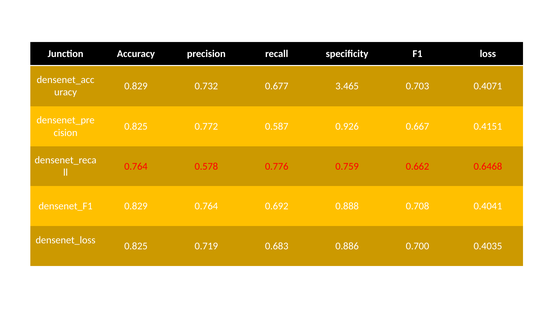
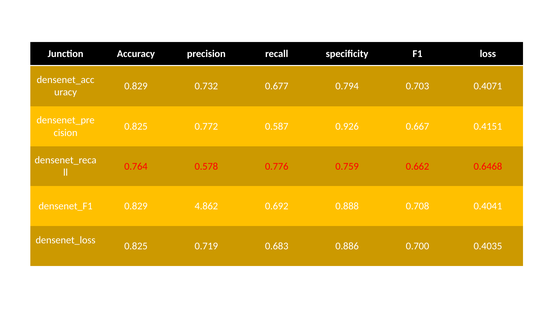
3.465: 3.465 -> 0.794
0.829 0.764: 0.764 -> 4.862
